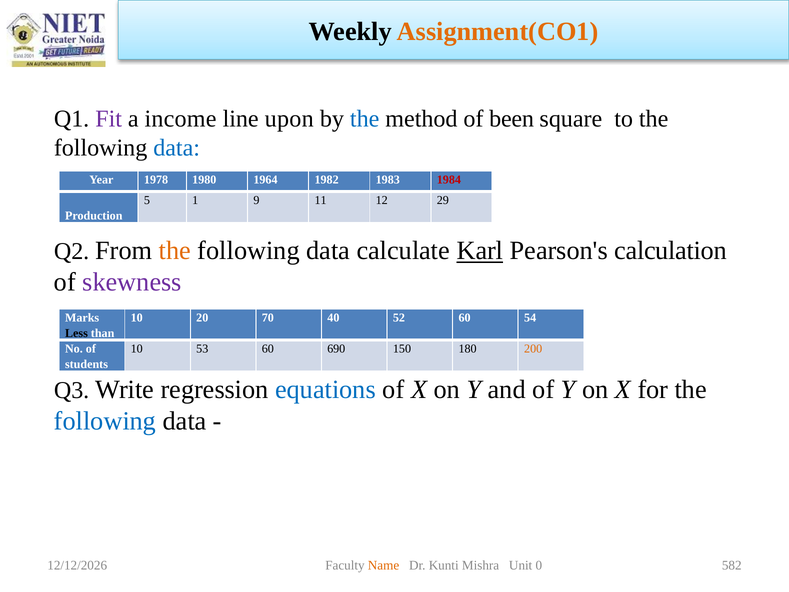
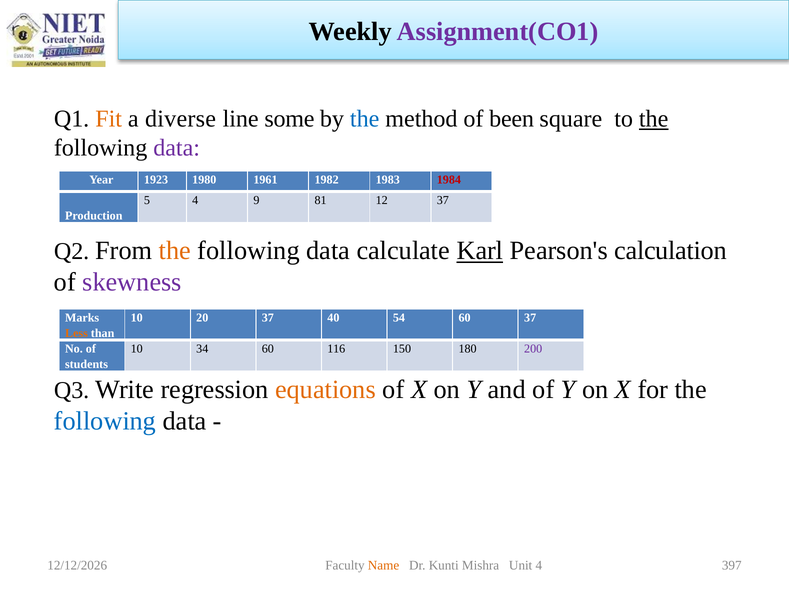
Assignment(CO1 colour: orange -> purple
Fit colour: purple -> orange
income: income -> diverse
upon: upon -> some
the at (654, 119) underline: none -> present
data at (177, 148) colour: blue -> purple
1978: 1978 -> 1923
1964: 1964 -> 1961
5 1: 1 -> 4
11: 11 -> 81
12 29: 29 -> 37
20 70: 70 -> 37
52: 52 -> 54
60 54: 54 -> 37
Less colour: black -> orange
53: 53 -> 34
690: 690 -> 116
200 colour: orange -> purple
equations colour: blue -> orange
Unit 0: 0 -> 4
582: 582 -> 397
